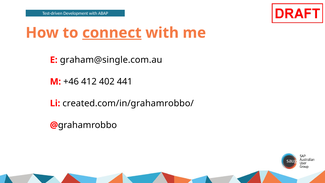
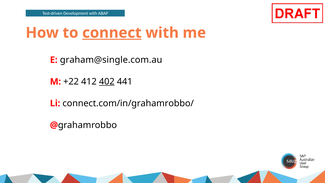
+46: +46 -> +22
402 underline: none -> present
created.com/in/grahamrobbo/: created.com/in/grahamrobbo/ -> connect.com/in/grahamrobbo/
